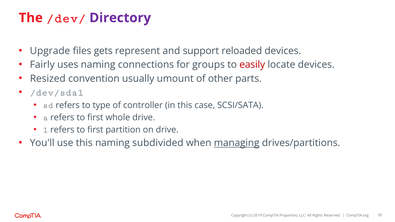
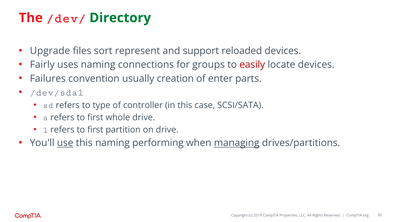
Directory colour: purple -> green
gets: gets -> sort
Resized: Resized -> Failures
umount: umount -> creation
other: other -> enter
use underline: none -> present
subdivided: subdivided -> performing
